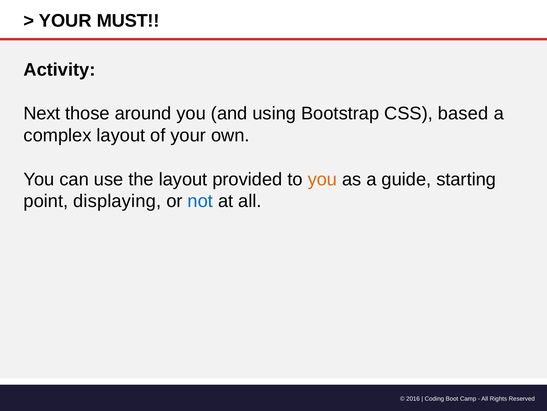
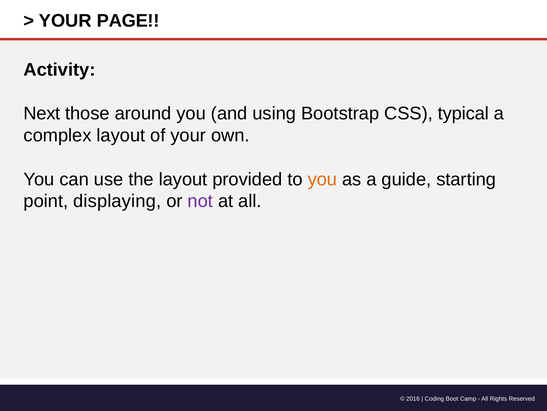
MUST: MUST -> PAGE
based: based -> typical
not colour: blue -> purple
